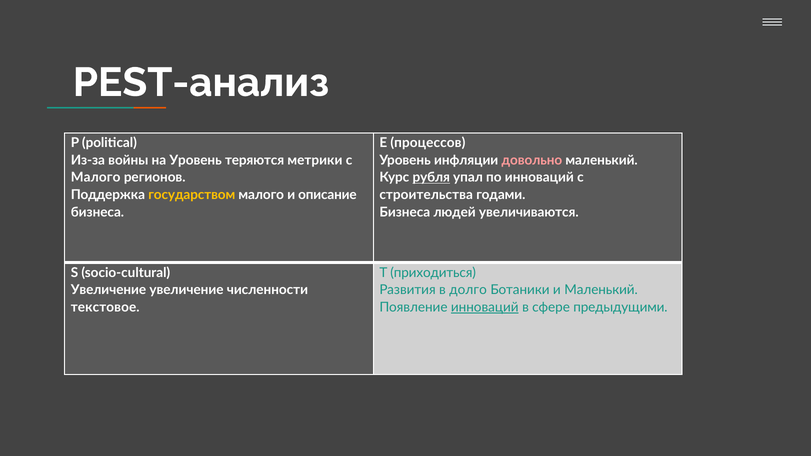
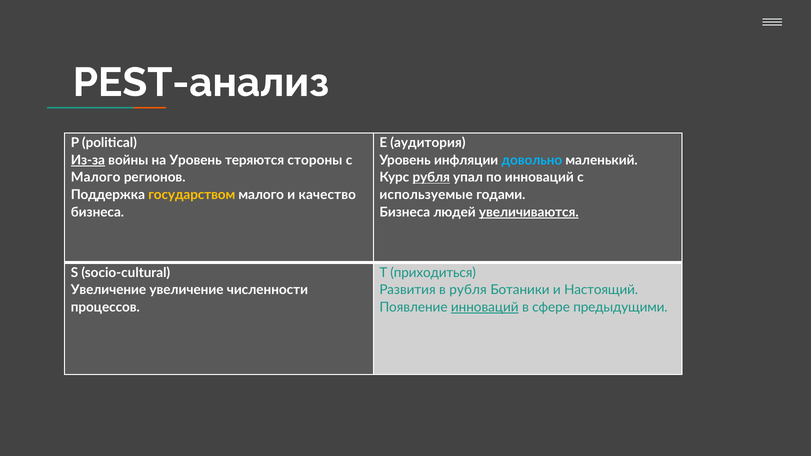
процессов: процессов -> аудитория
Из-за underline: none -> present
метрики: метрики -> стороны
довольно colour: pink -> light blue
описание: описание -> качество
строительства: строительства -> используемые
увеличиваются underline: none -> present
в долго: долго -> рубля
и Маленький: Маленький -> Настоящий
текстовое: текстовое -> процессов
